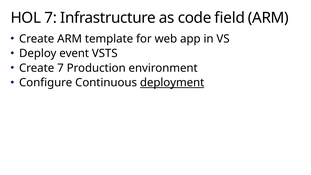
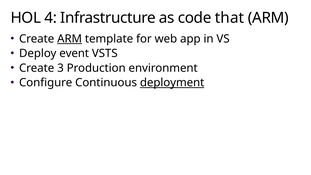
HOL 7: 7 -> 4
field: field -> that
ARM at (70, 39) underline: none -> present
Create 7: 7 -> 3
